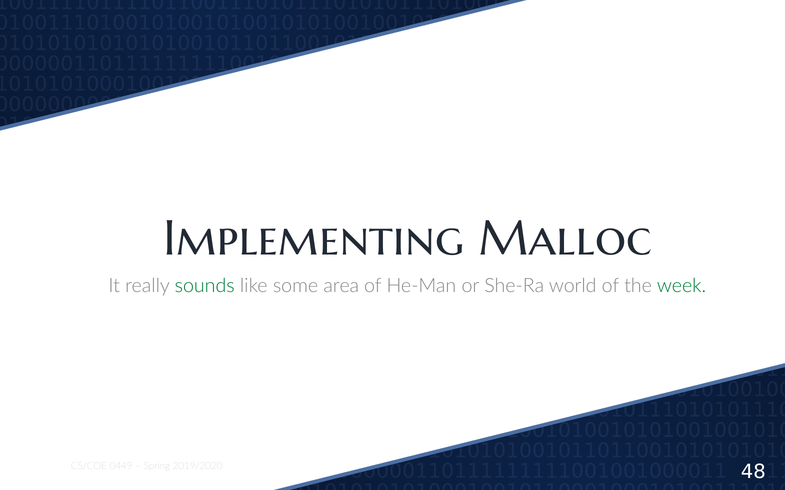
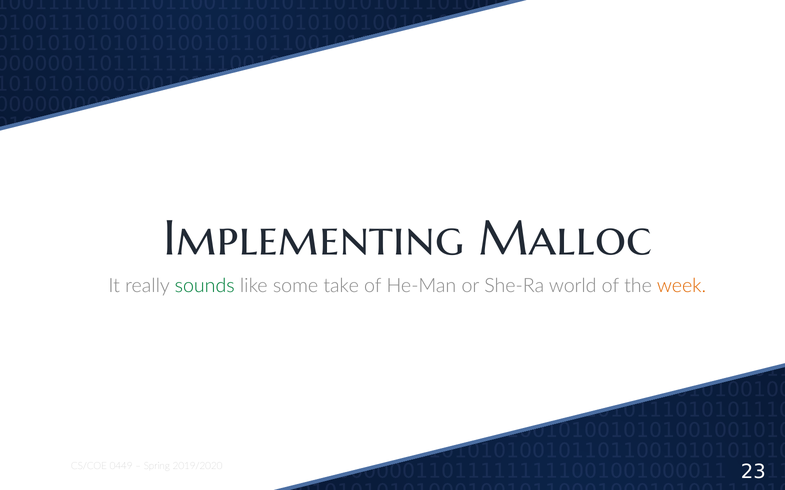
area: area -> take
week colour: green -> orange
48: 48 -> 23
